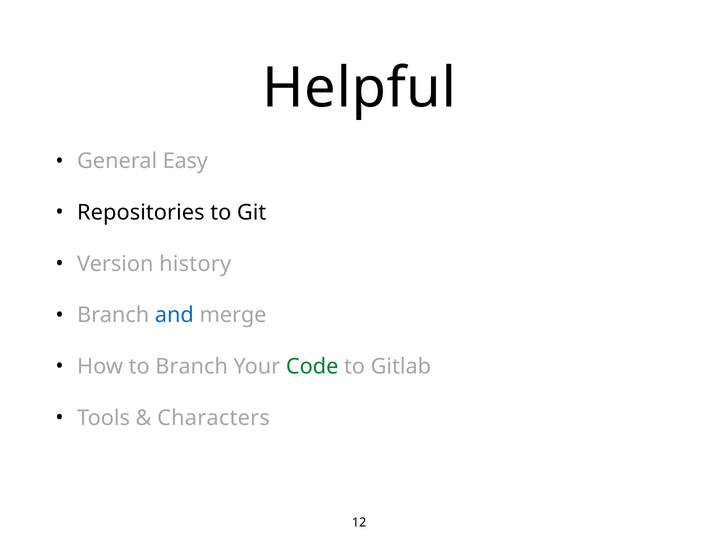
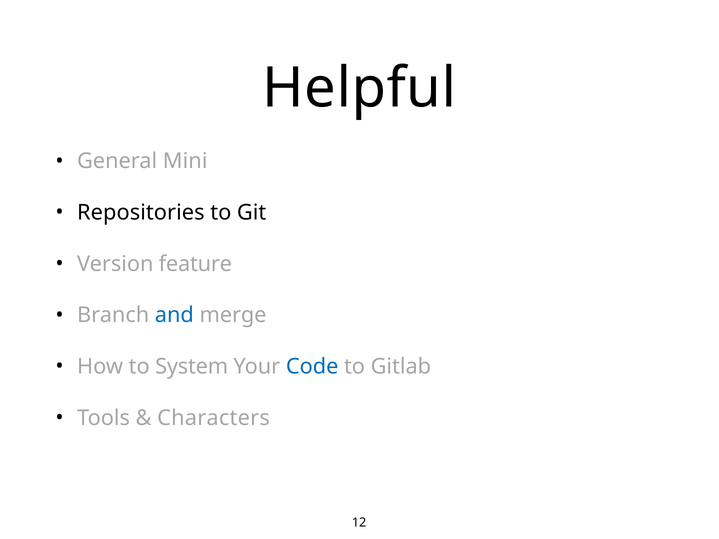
Easy: Easy -> Mini
history: history -> feature
to Branch: Branch -> System
Code colour: green -> blue
